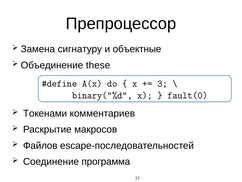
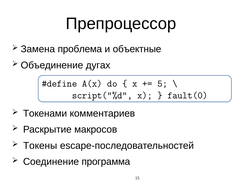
сигнатуру: сигнатуру -> проблема
these: these -> дугах
3: 3 -> 5
binary("%d: binary("%d -> script("%d
Файлов: Файлов -> Токены
